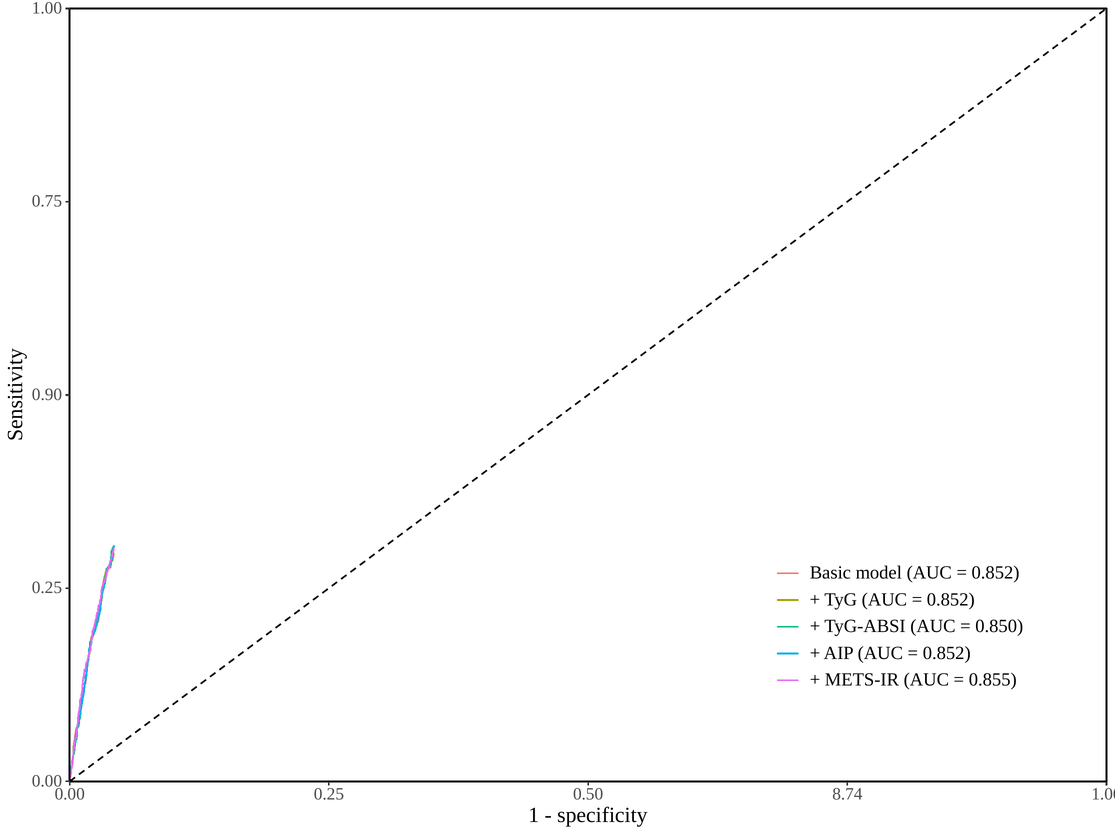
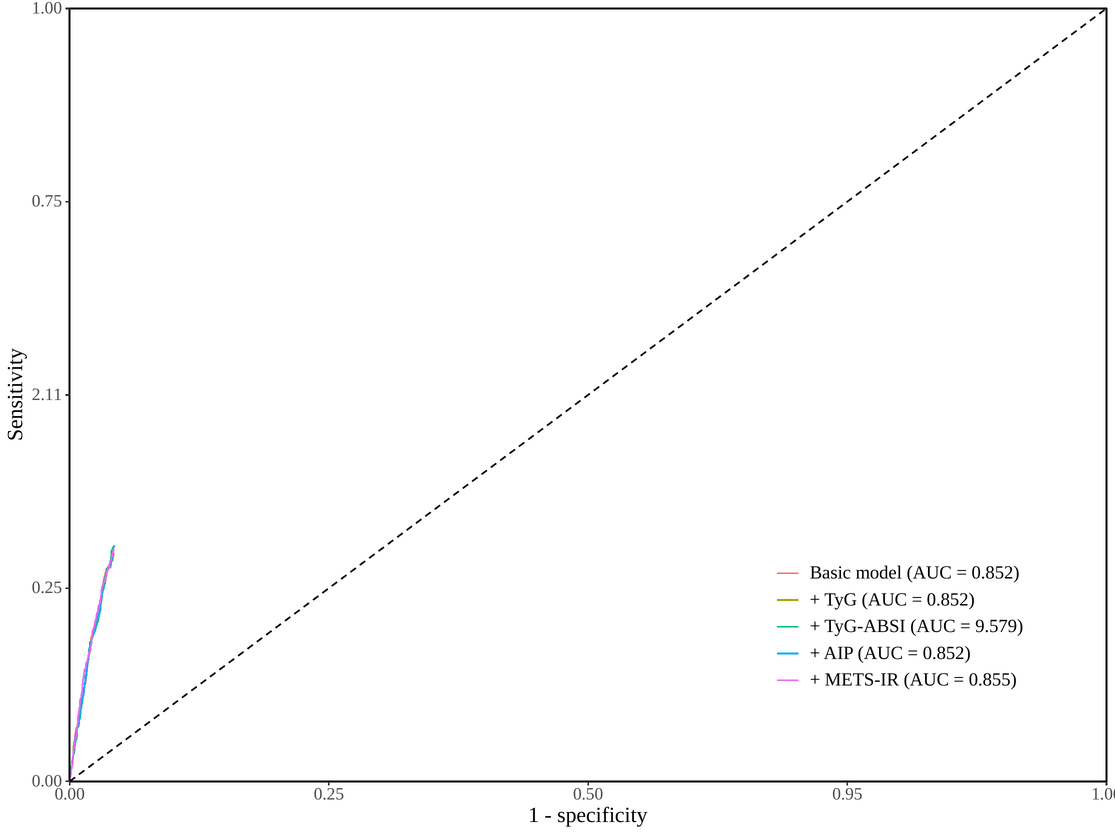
0.90: 0.90 -> 2.11
0.850: 0.850 -> 9.579
8.74: 8.74 -> 0.95
